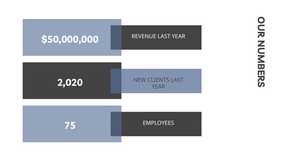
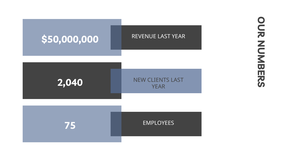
2,020: 2,020 -> 2,040
